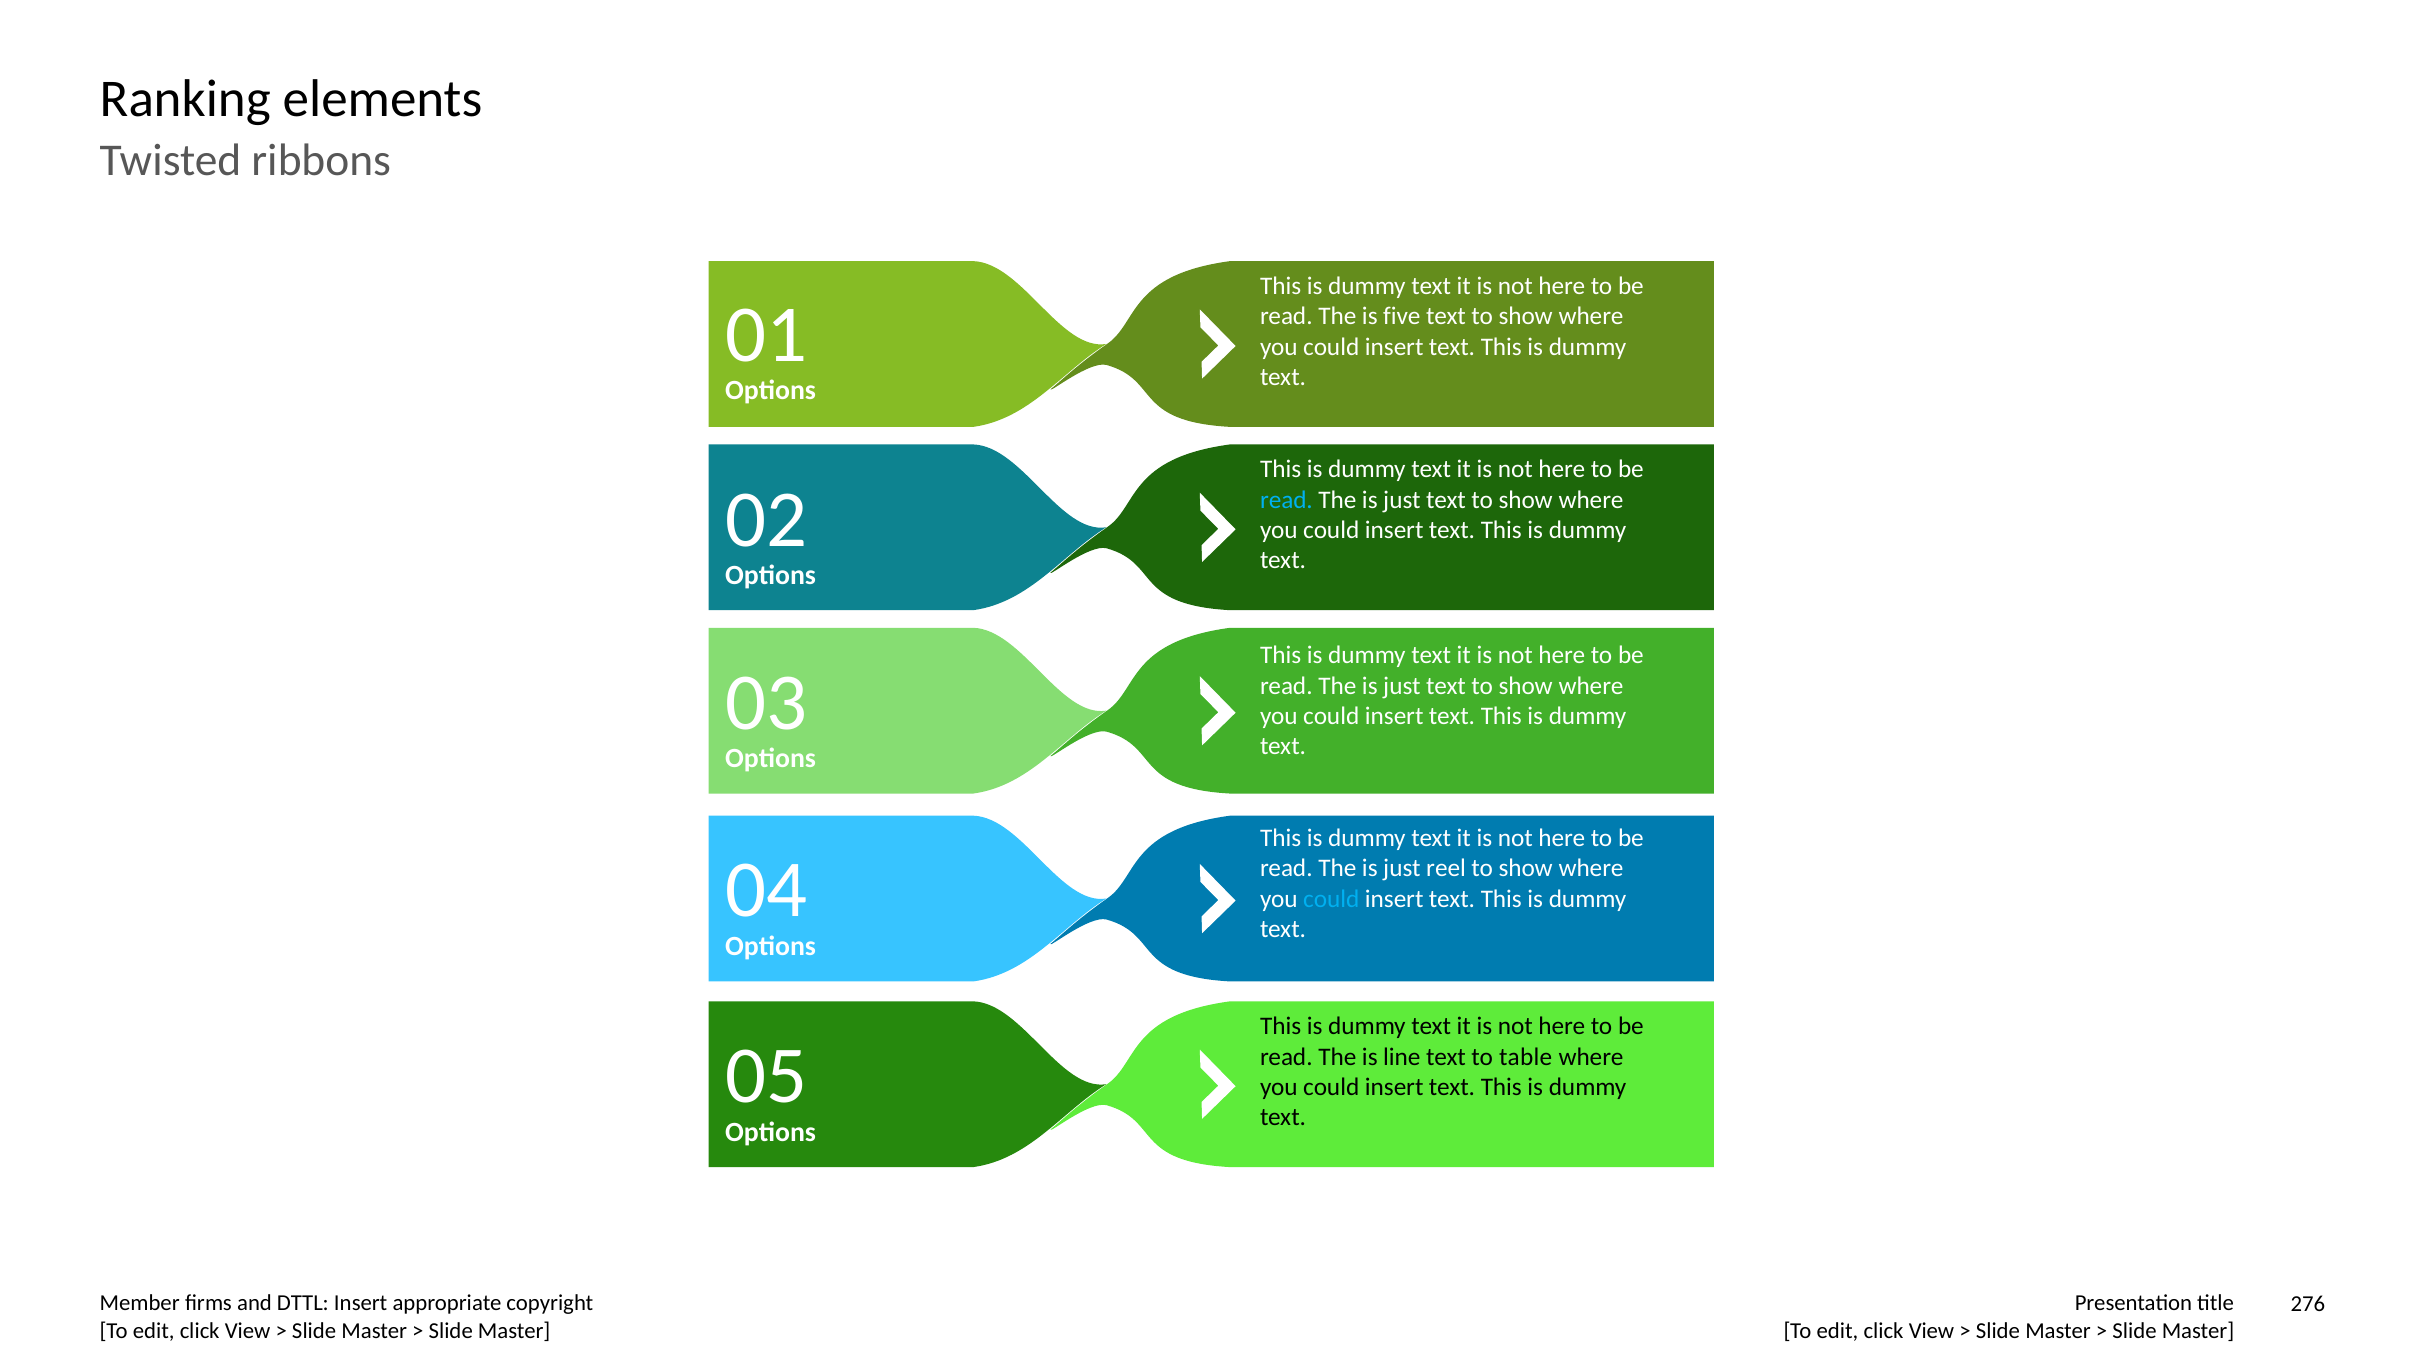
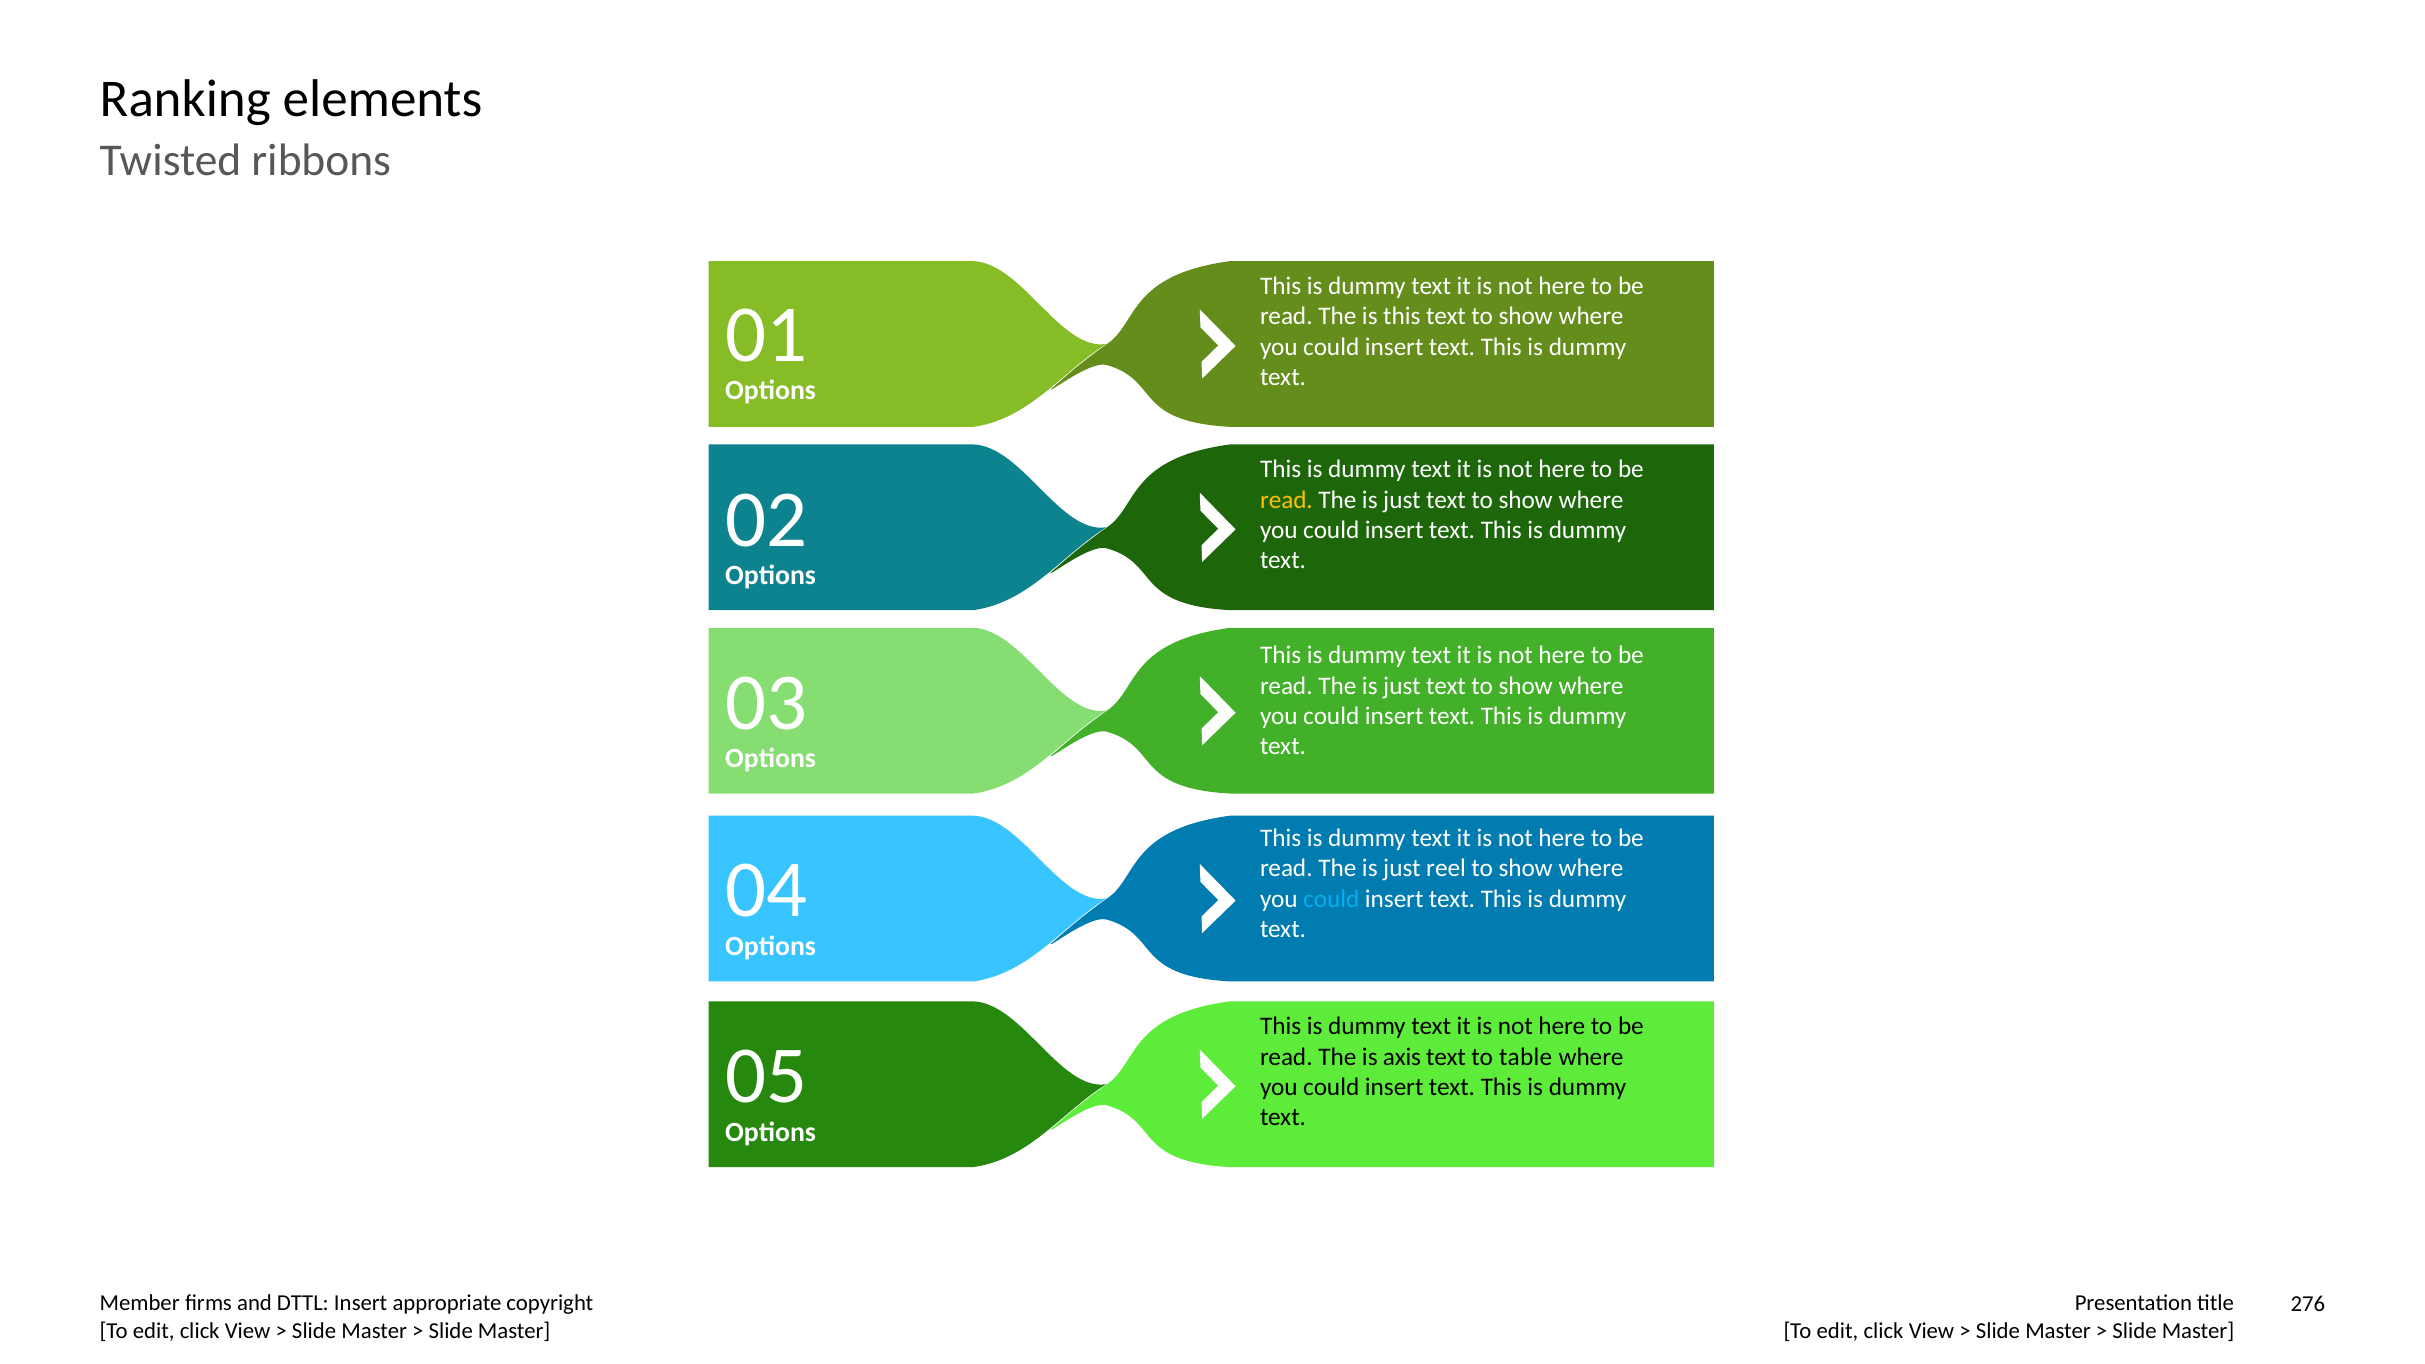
is five: five -> this
read at (1286, 500) colour: light blue -> yellow
line: line -> axis
